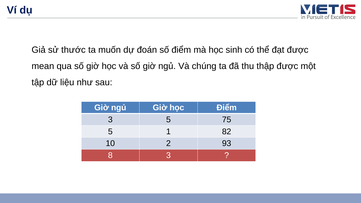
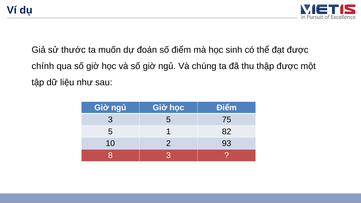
mean: mean -> chính
